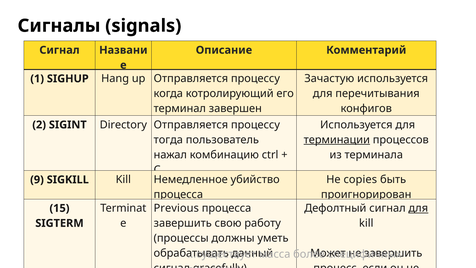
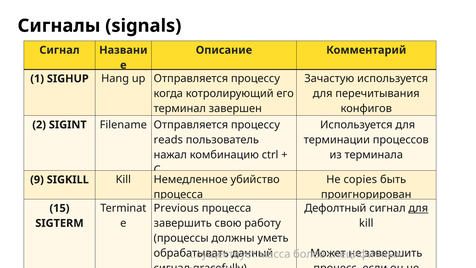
Directory: Directory -> Filename
тогда at (168, 140): тогда -> reads
терминации underline: present -> none
